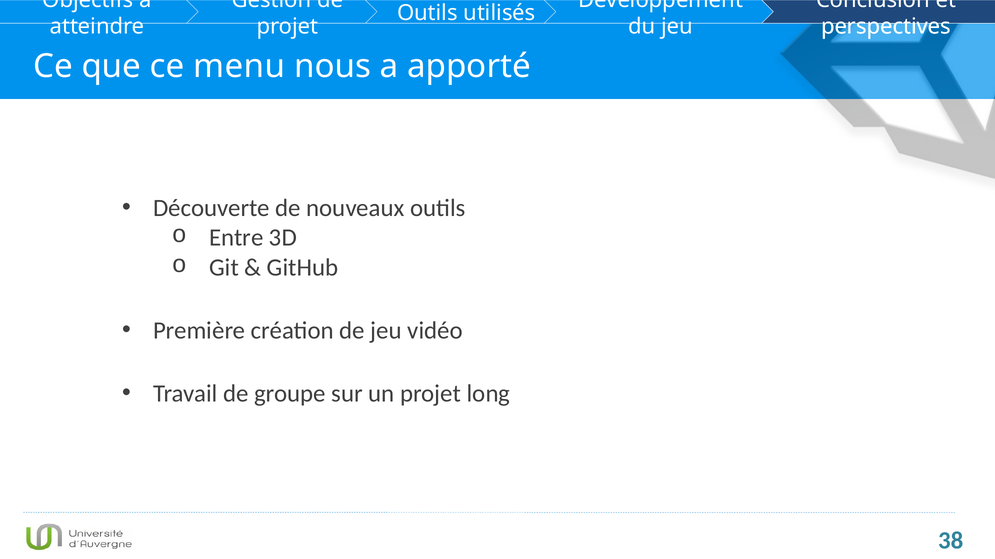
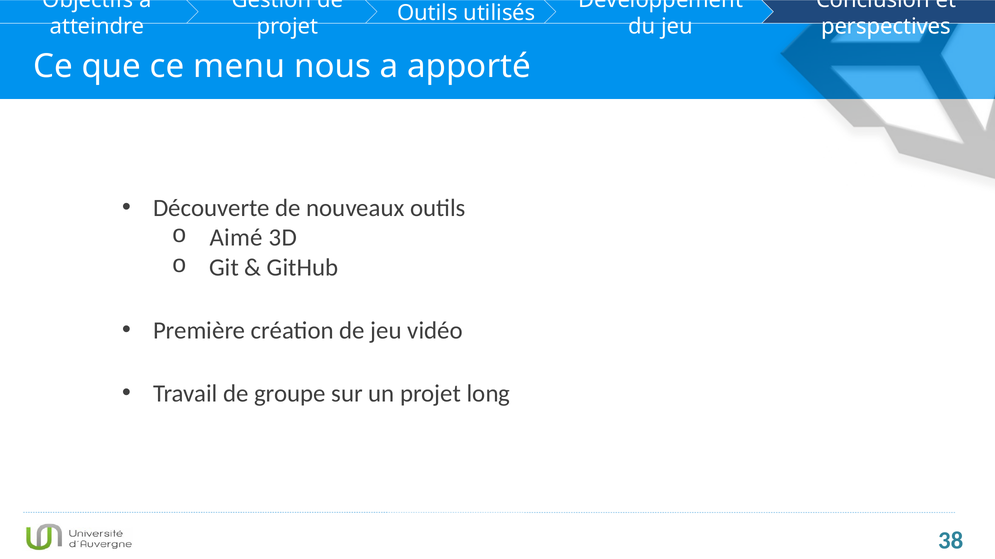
Entre: Entre -> Aimé
